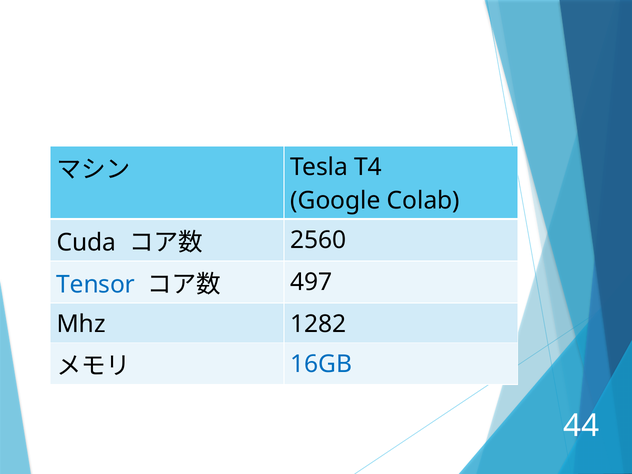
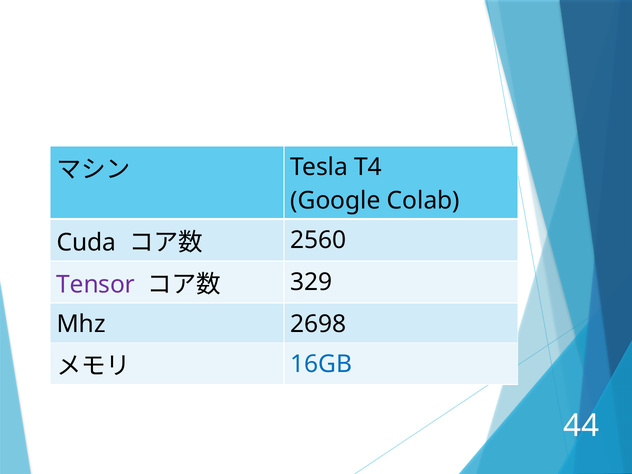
Tensor colour: blue -> purple
497: 497 -> 329
1282: 1282 -> 2698
